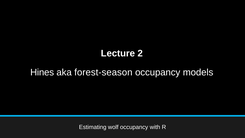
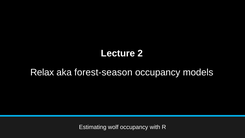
Hines: Hines -> Relax
